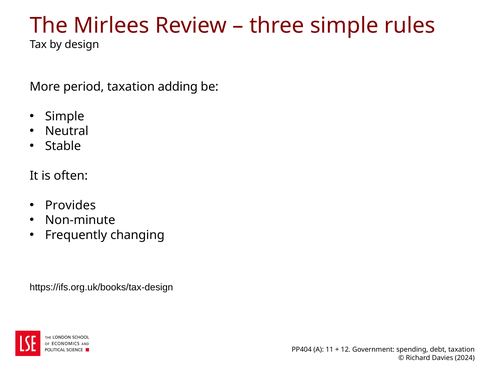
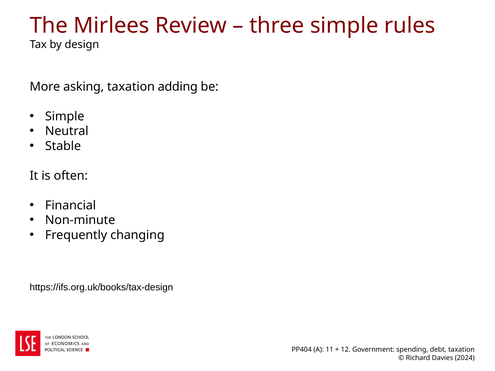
period: period -> asking
Provides: Provides -> Financial
